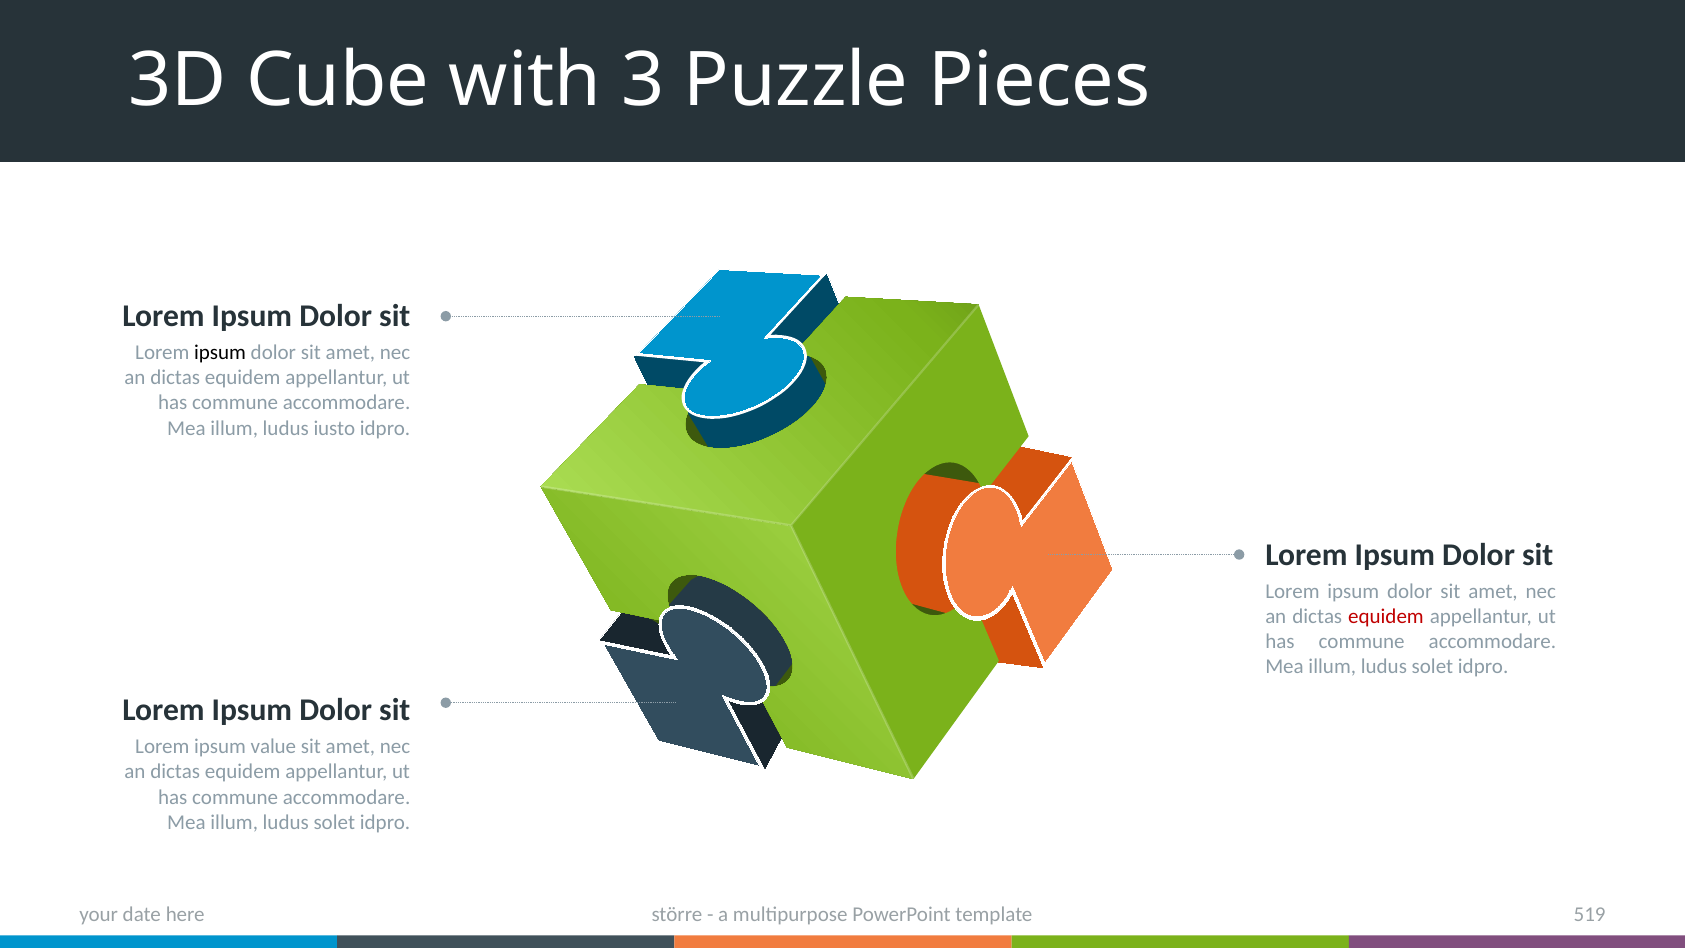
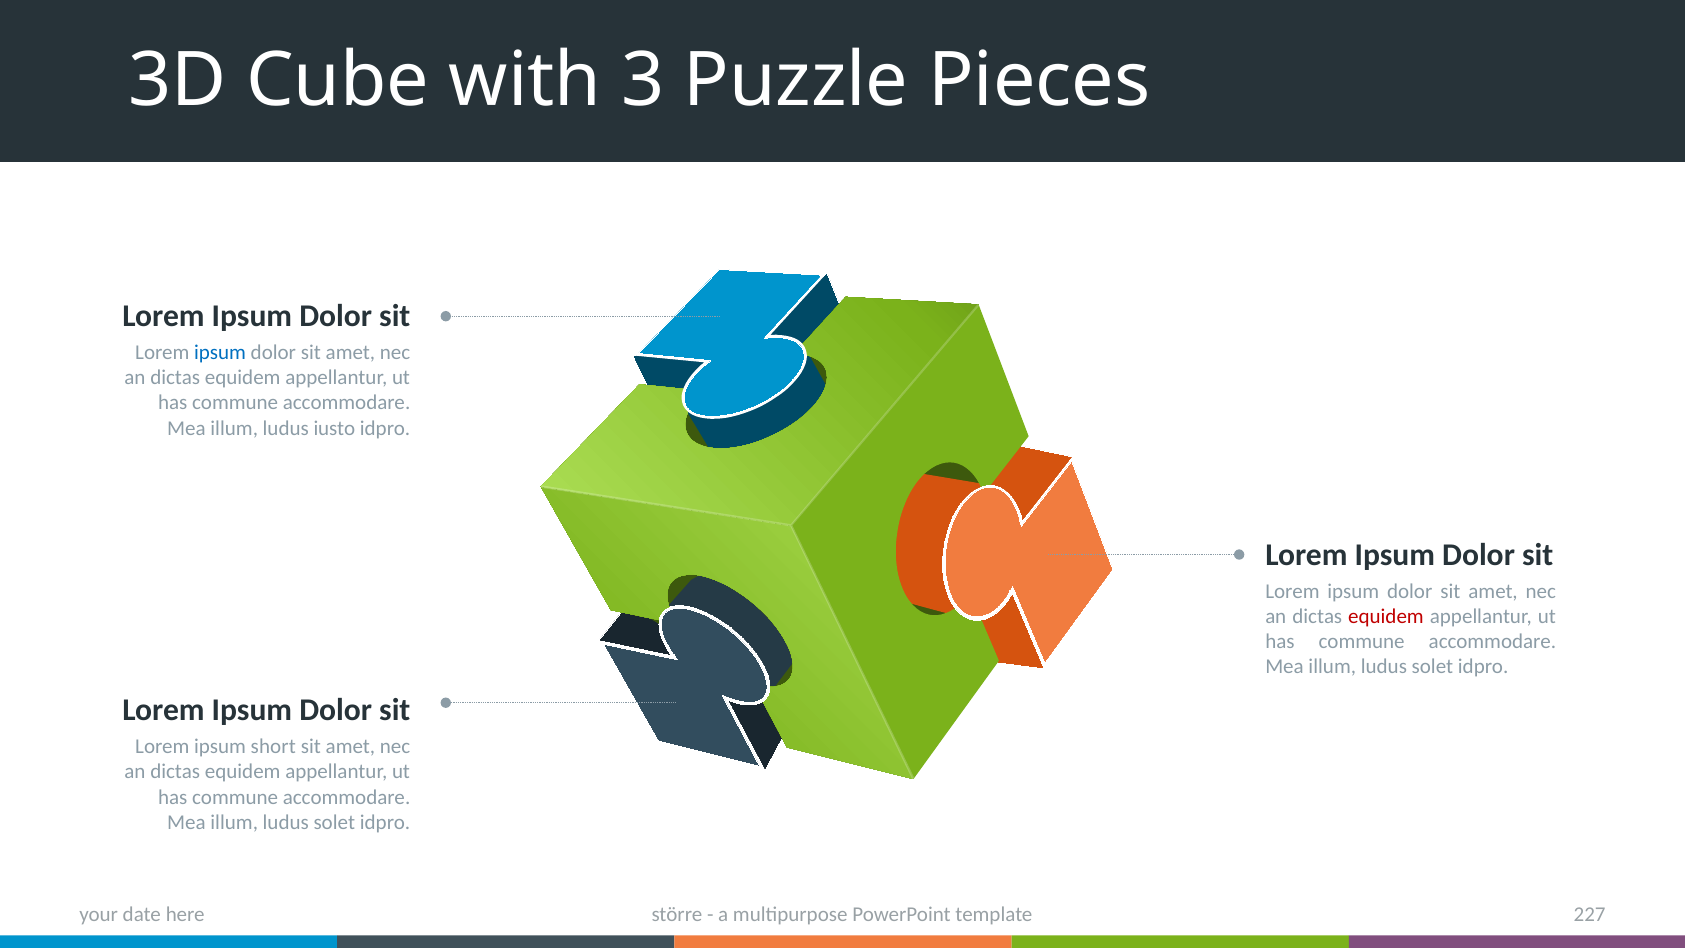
ipsum at (220, 352) colour: black -> blue
value: value -> short
519: 519 -> 227
